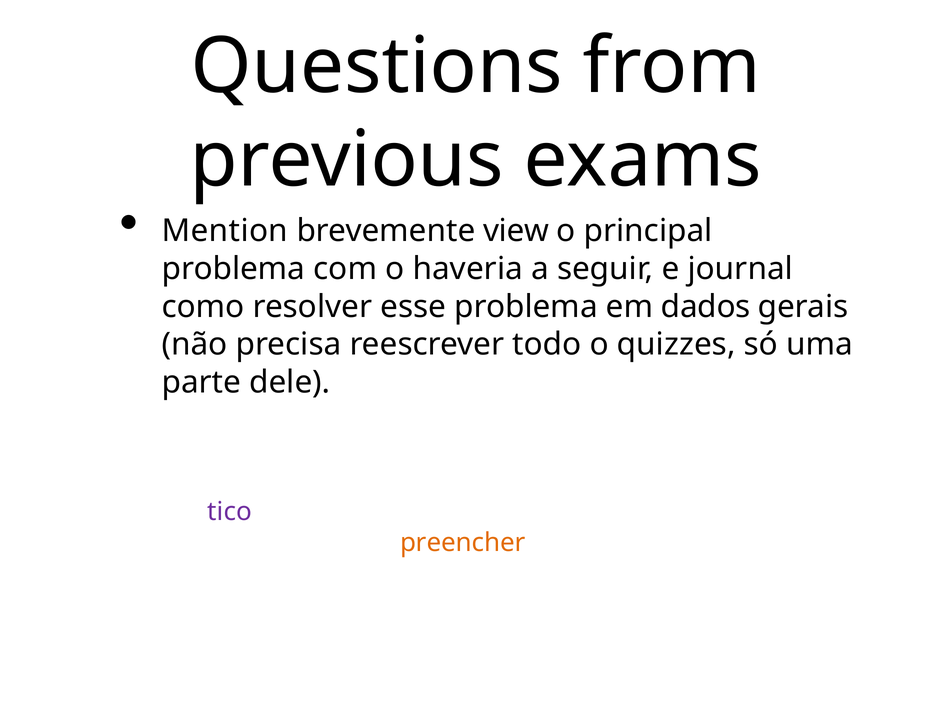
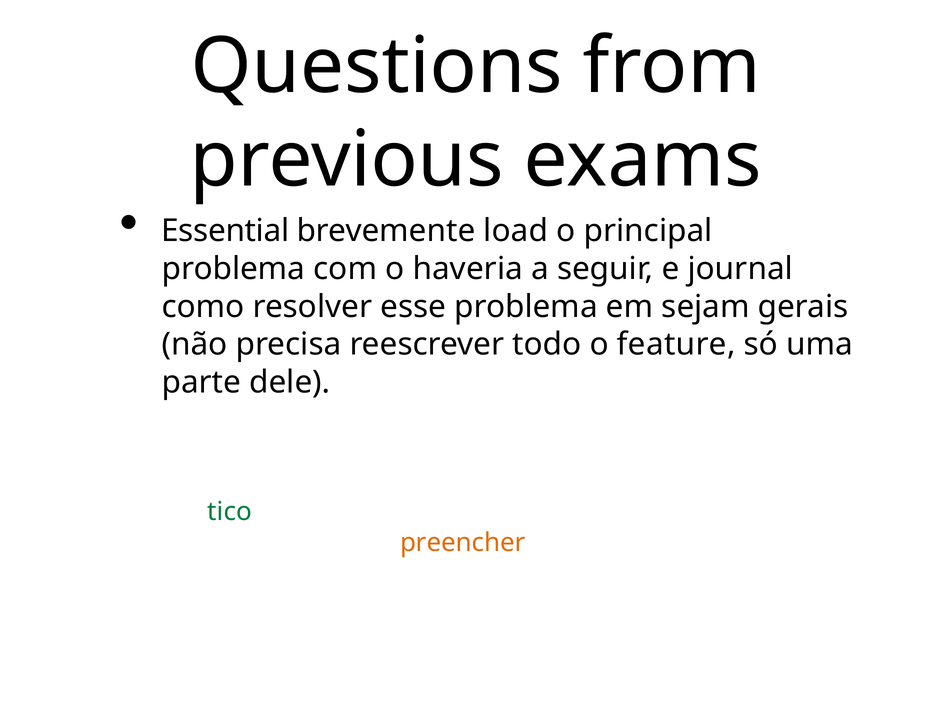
Mention: Mention -> Essential
view: view -> load
dados: dados -> sejam
quizzes: quizzes -> feature
tico colour: purple -> green
